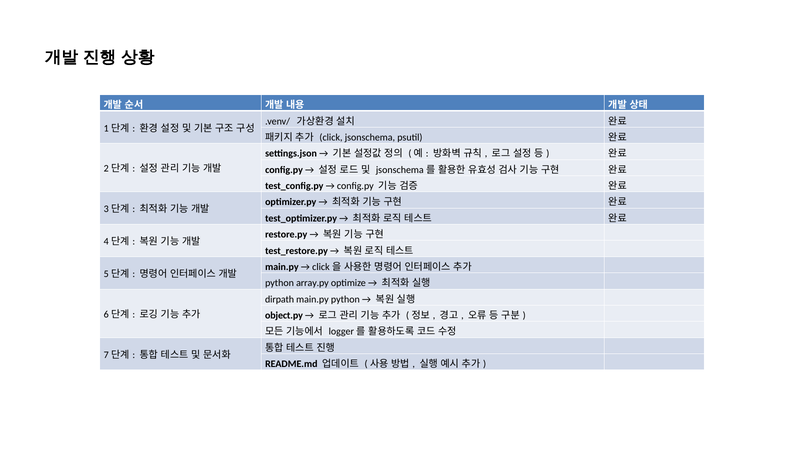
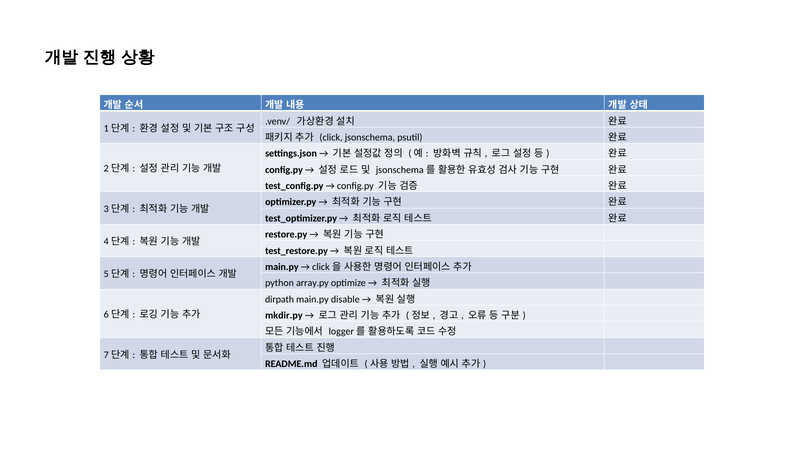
main.py python: python -> disable
object.py: object.py -> mkdir.py
